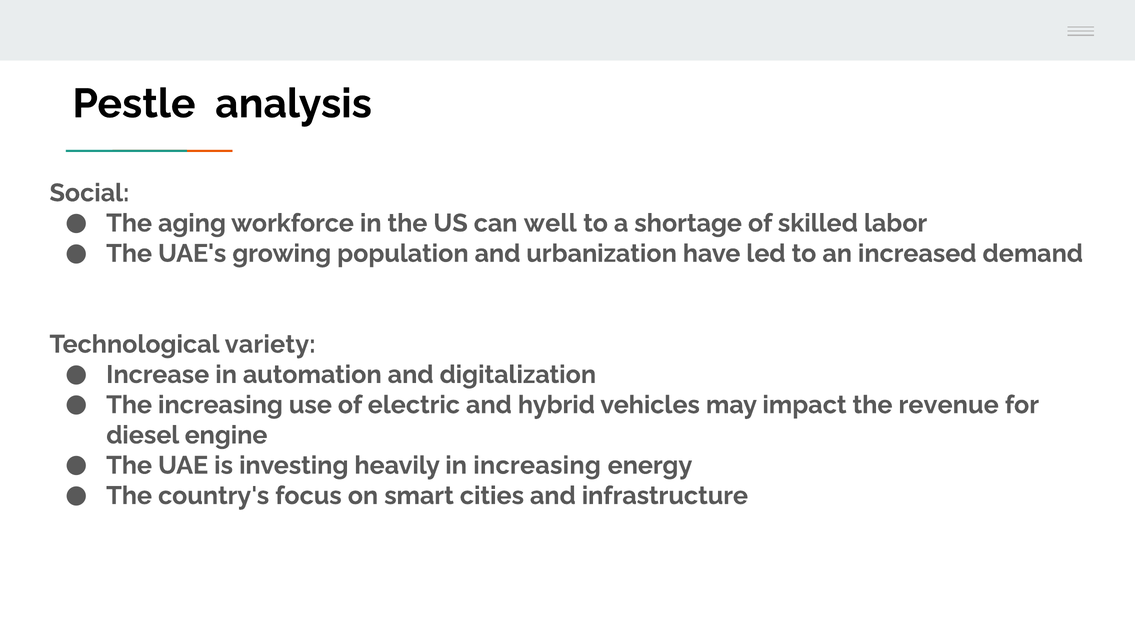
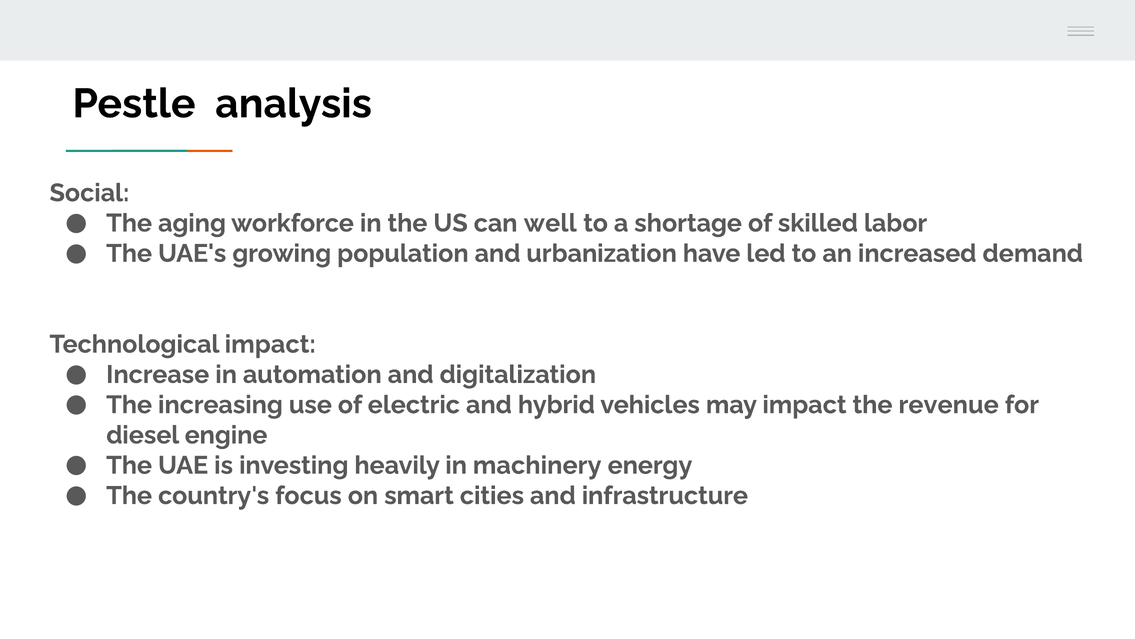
Technological variety: variety -> impact
in increasing: increasing -> machinery
